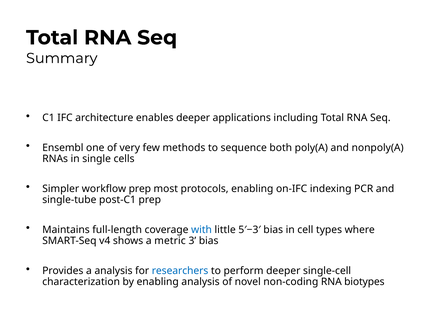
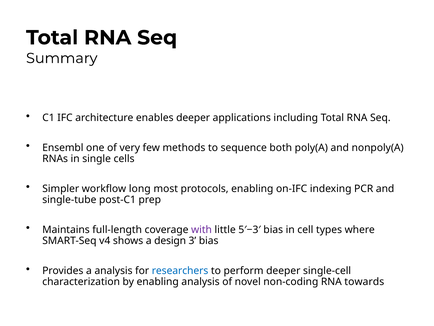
workflow prep: prep -> long
with colour: blue -> purple
metric: metric -> design
biotypes: biotypes -> towards
